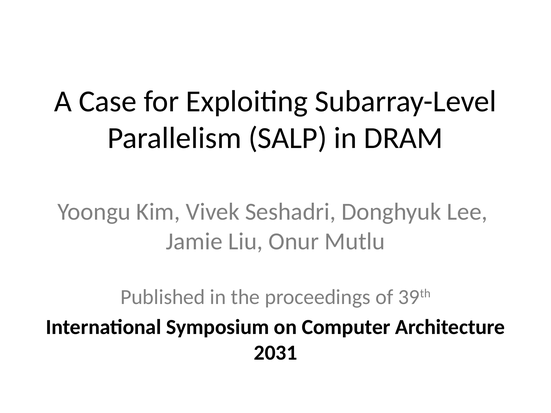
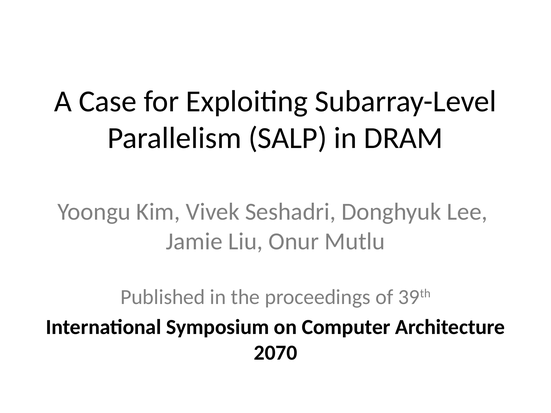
2031: 2031 -> 2070
